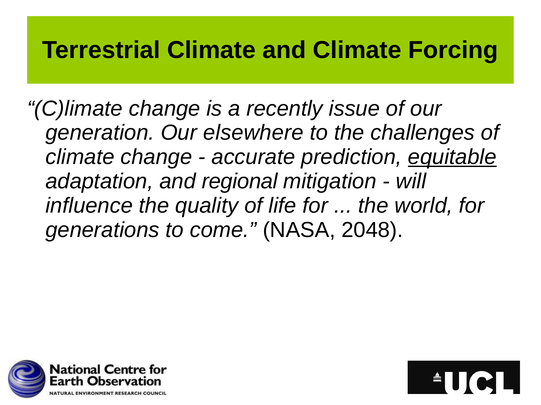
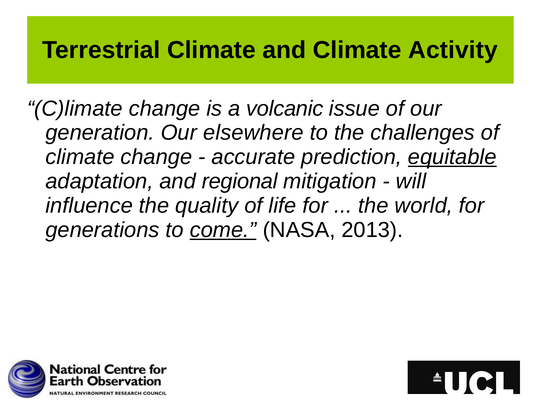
Forcing: Forcing -> Activity
recently: recently -> volcanic
come underline: none -> present
2048: 2048 -> 2013
